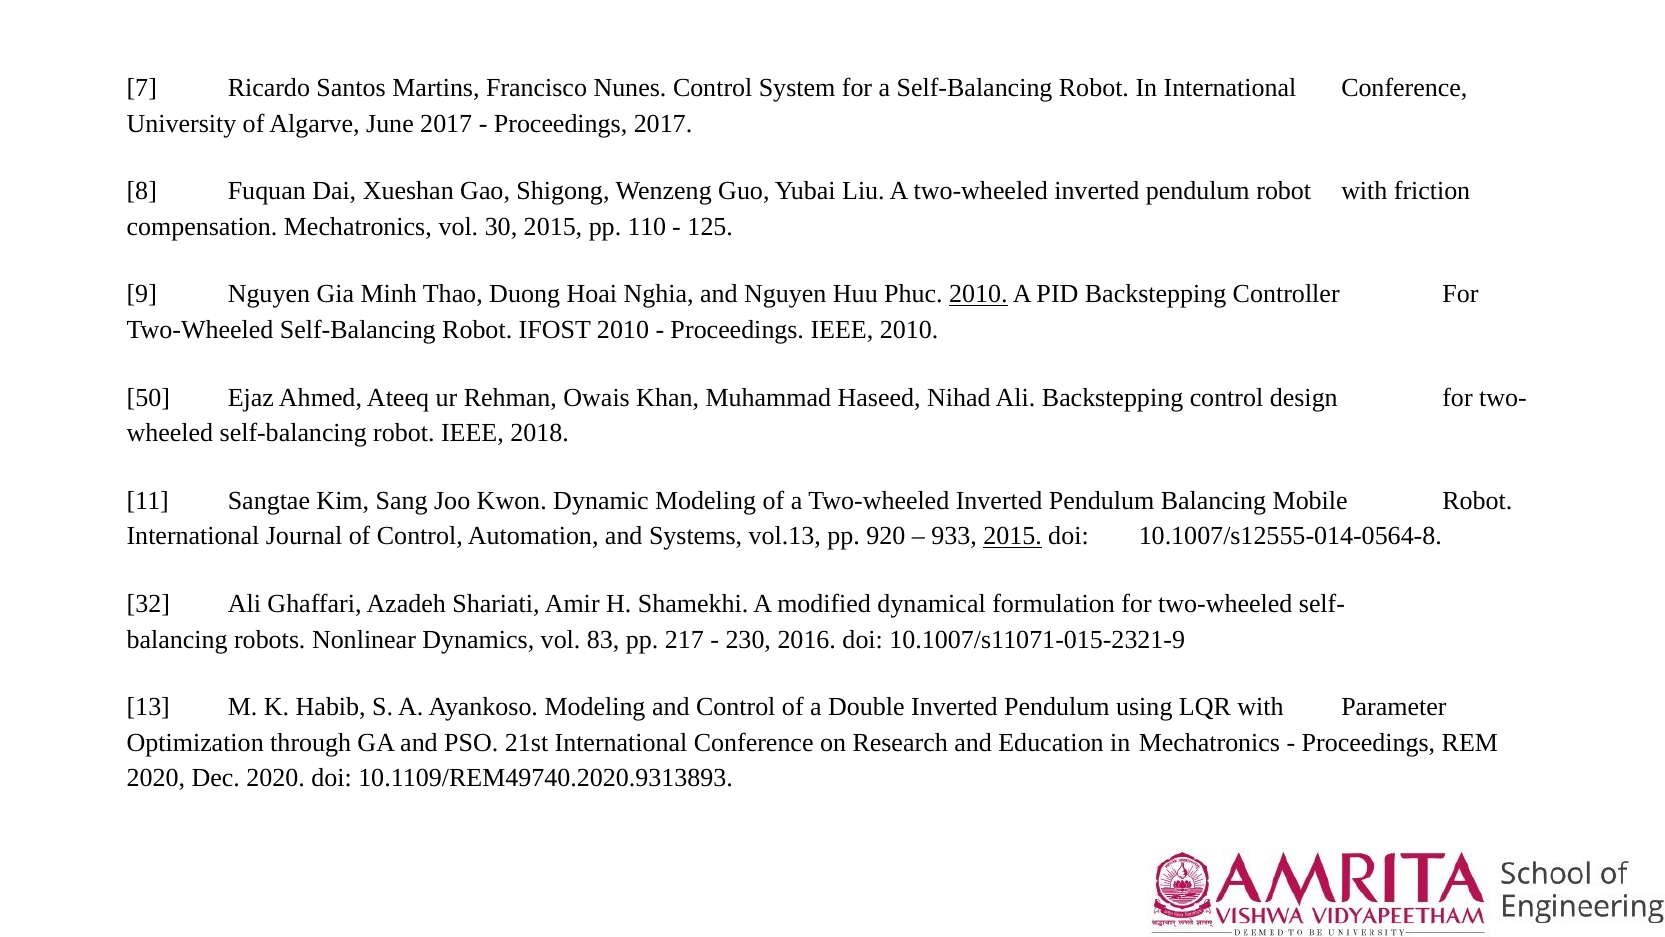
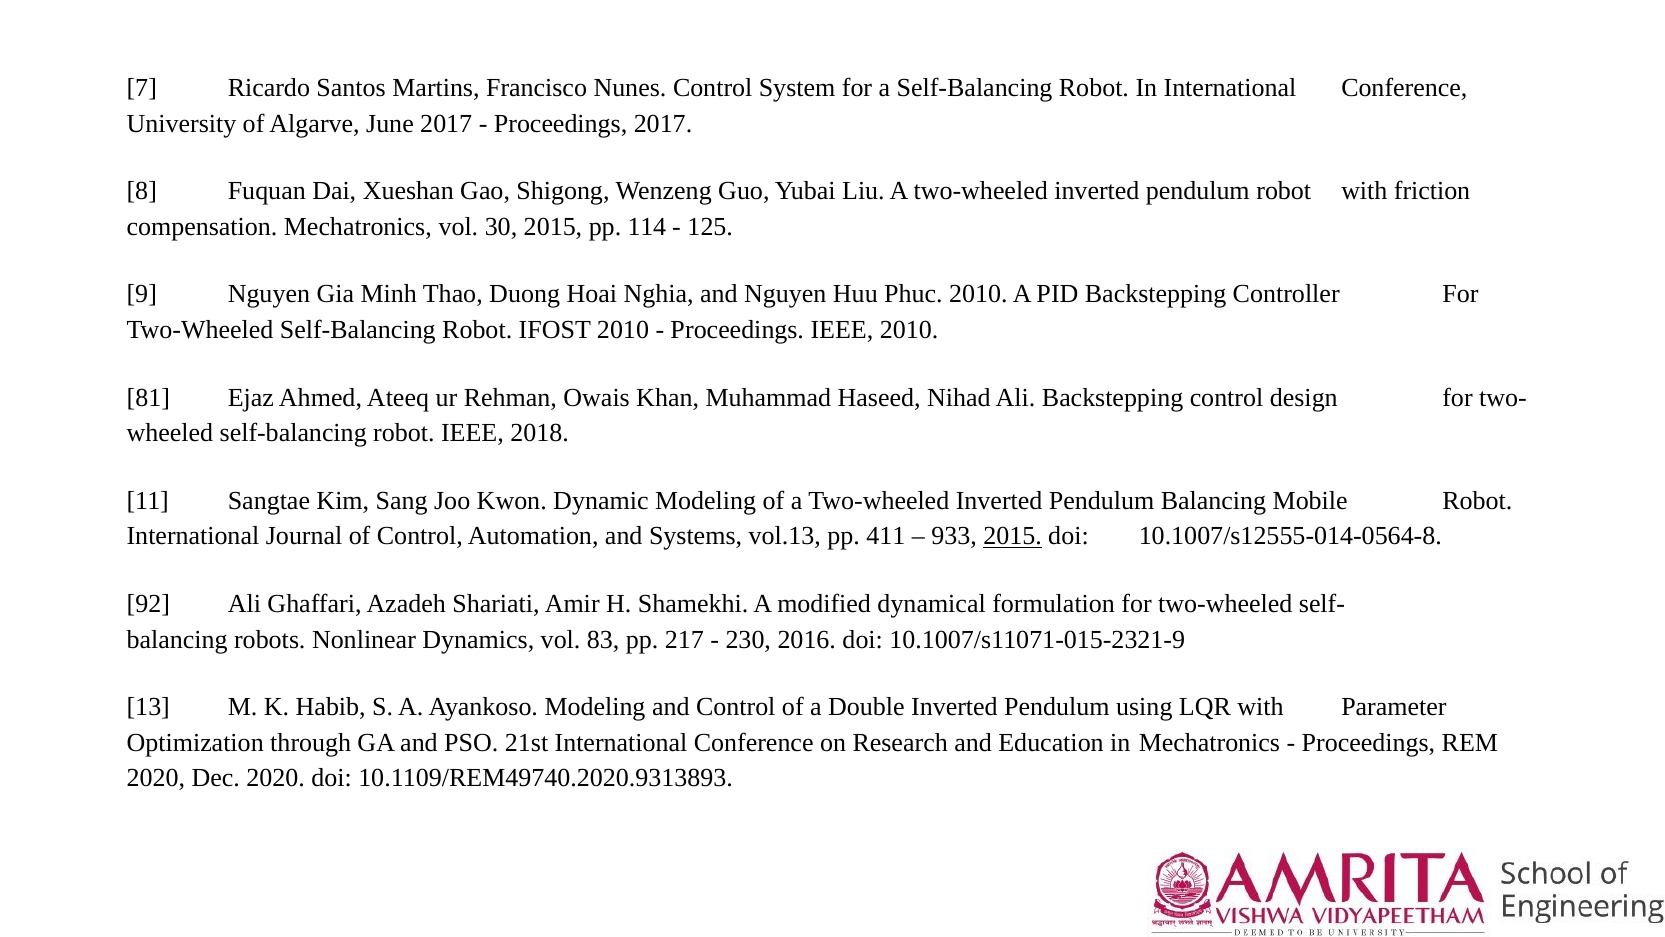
110: 110 -> 114
2010 at (978, 294) underline: present -> none
50: 50 -> 81
920: 920 -> 411
32: 32 -> 92
